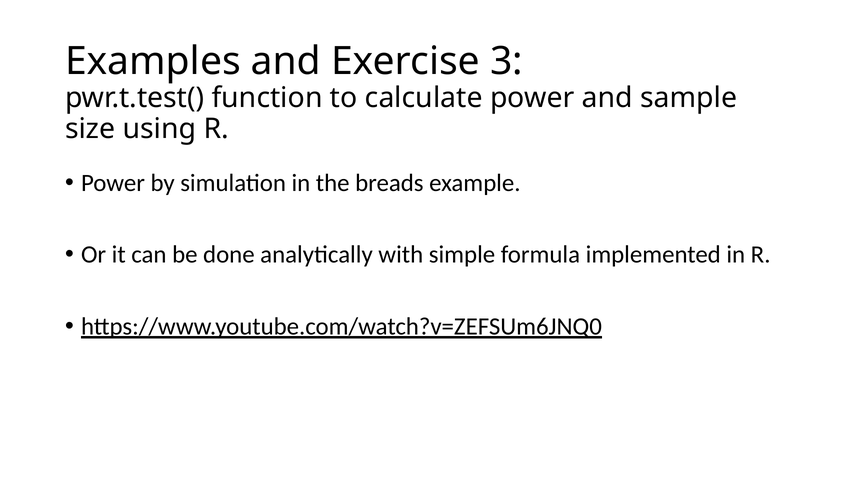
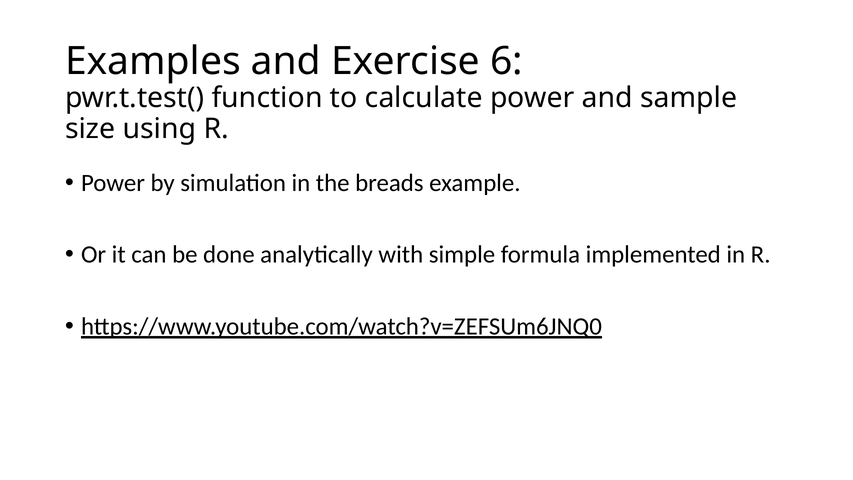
3: 3 -> 6
